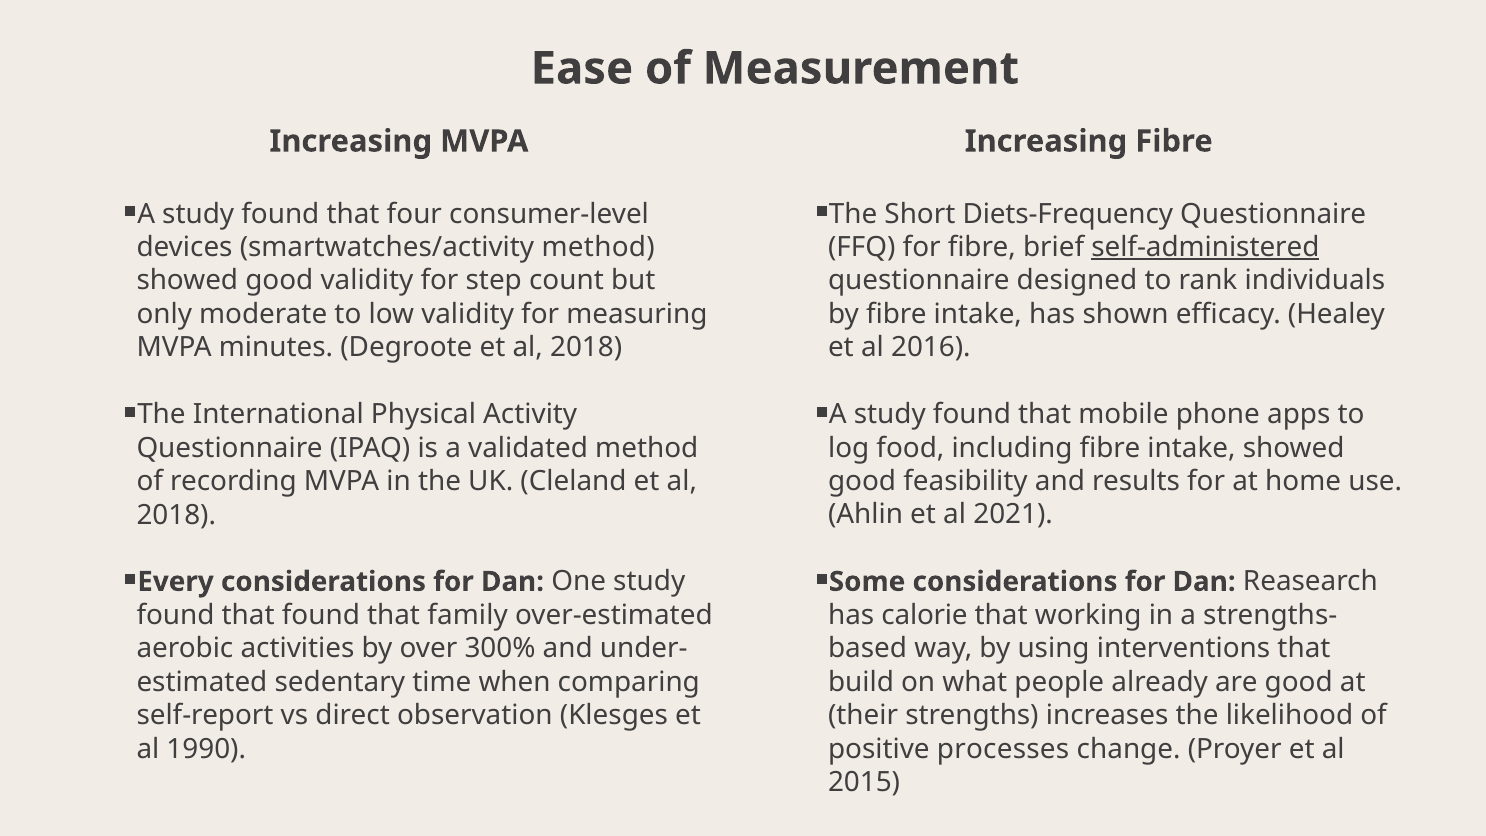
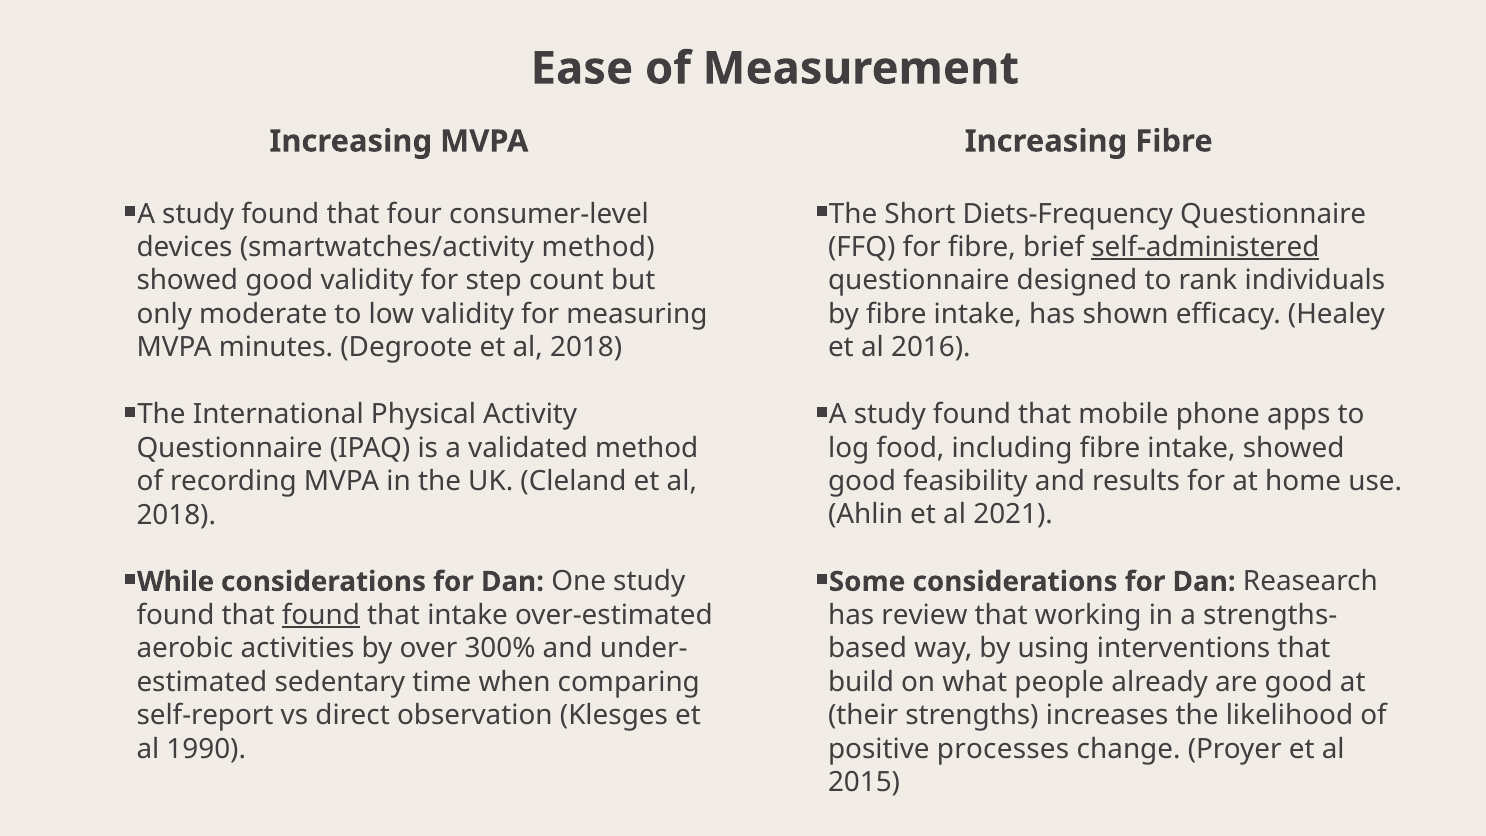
Every: Every -> While
calorie: calorie -> review
found at (321, 615) underline: none -> present
that family: family -> intake
